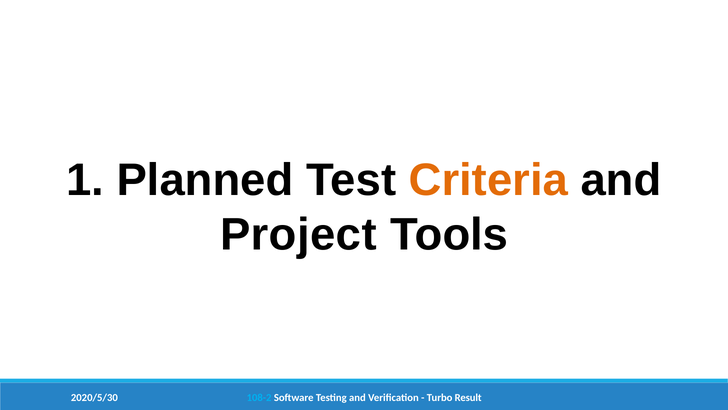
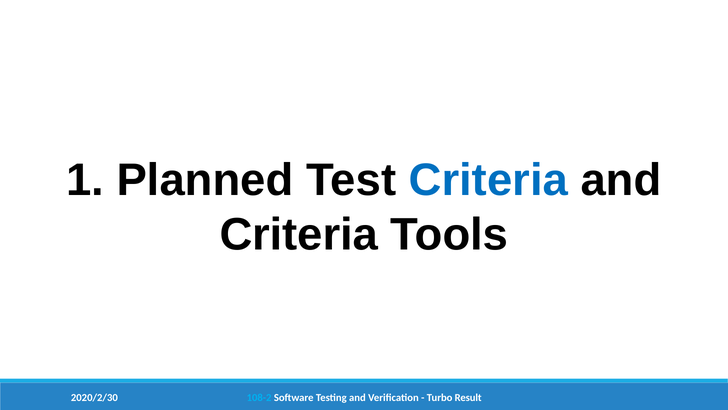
Criteria at (488, 180) colour: orange -> blue
Project at (298, 235): Project -> Criteria
2020/5/30: 2020/5/30 -> 2020/2/30
